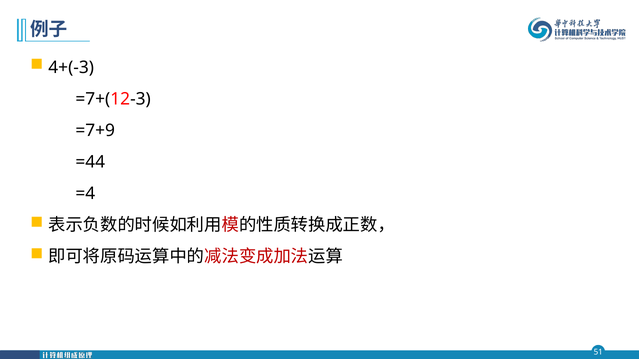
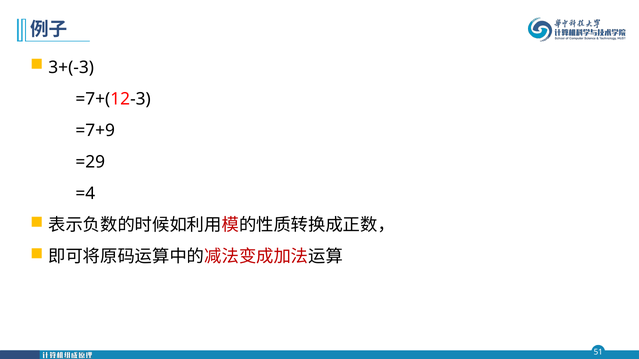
4+(-3: 4+(-3 -> 3+(-3
=44: =44 -> =29
